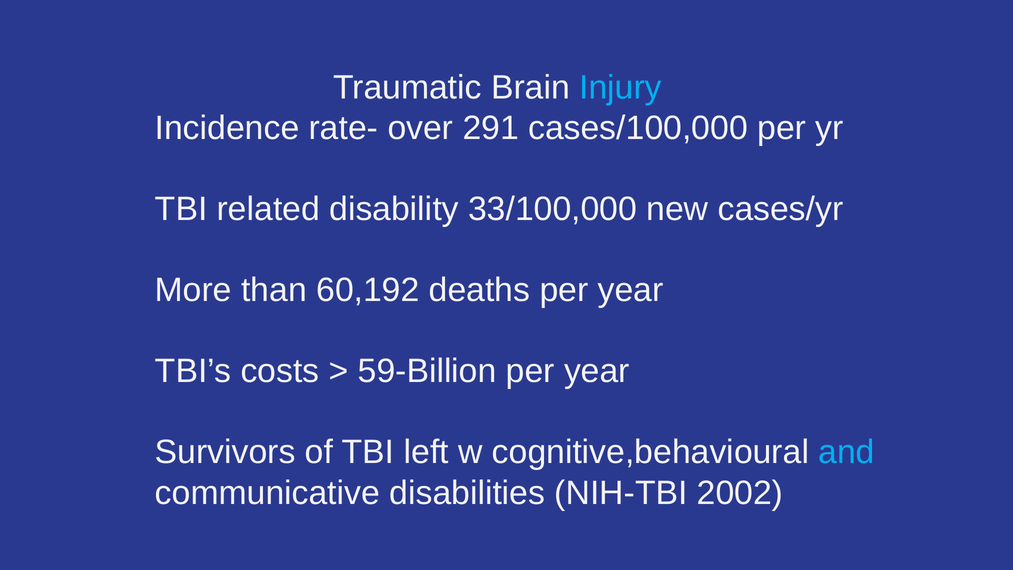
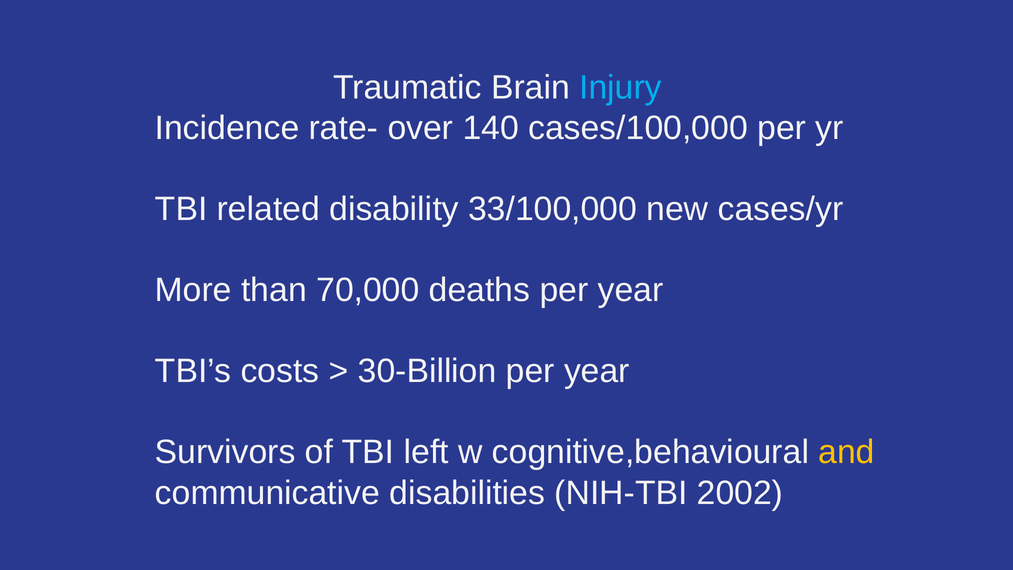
291: 291 -> 140
60,192: 60,192 -> 70,000
59-Billion: 59-Billion -> 30-Billion
and colour: light blue -> yellow
